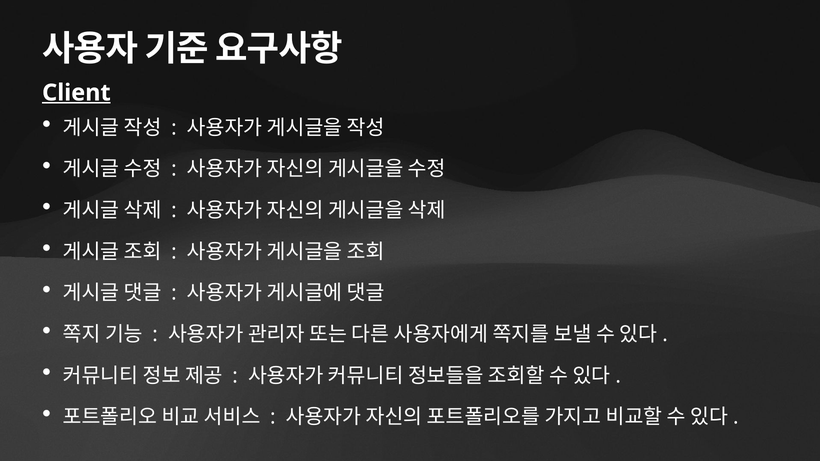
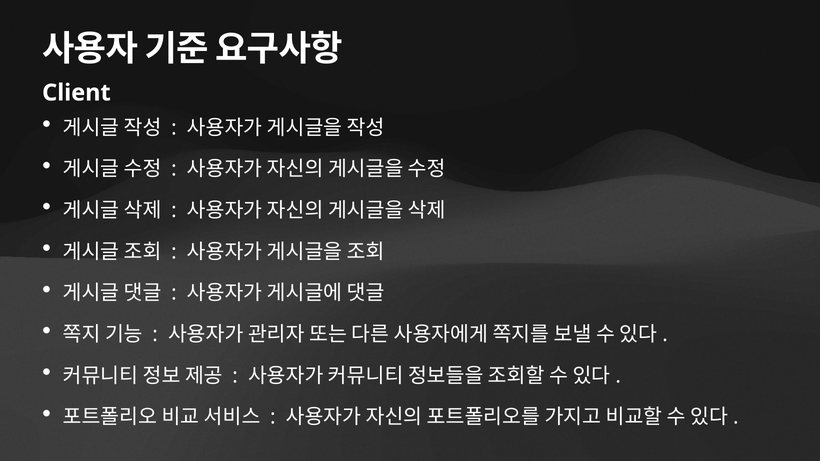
Client underline: present -> none
